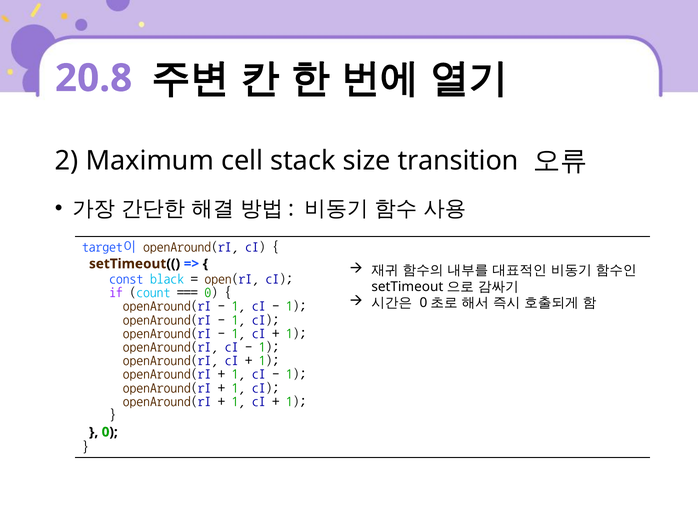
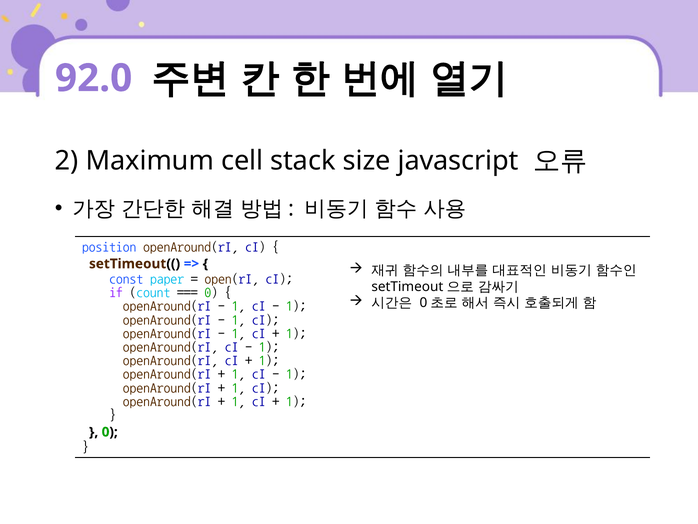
20.8: 20.8 -> 92.0
transition: transition -> javascript
target이: target이 -> position
black: black -> paper
